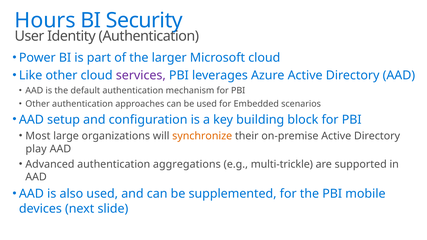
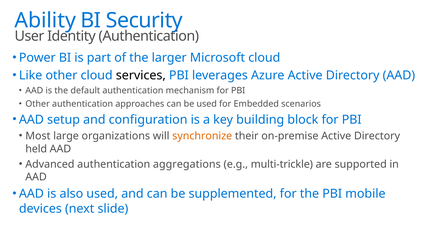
Hours: Hours -> Ability
services colour: purple -> black
play: play -> held
